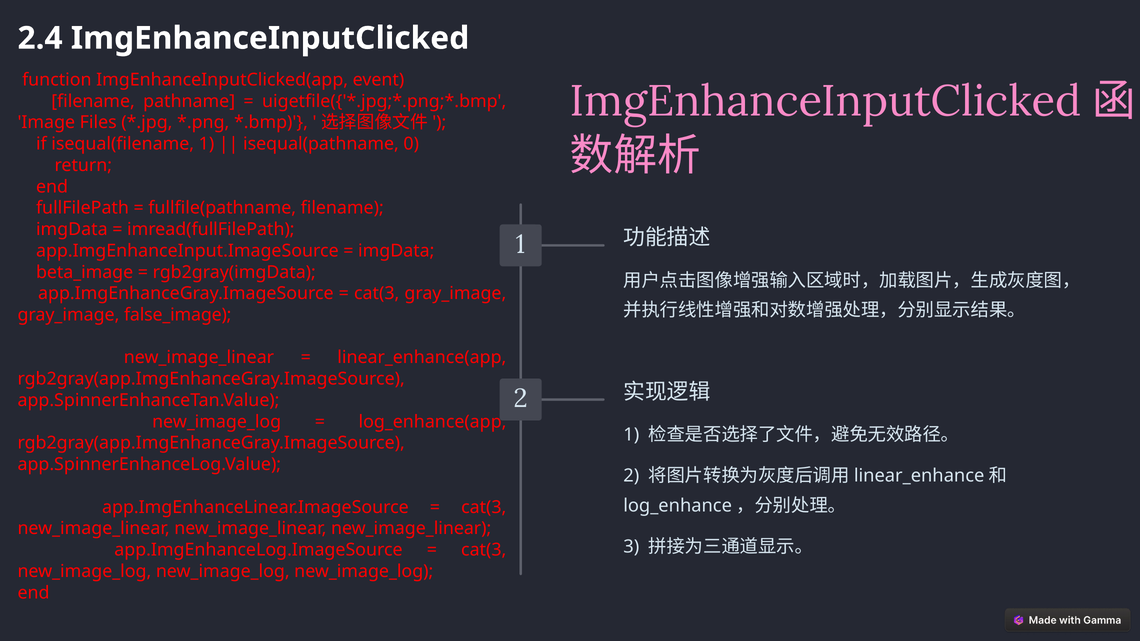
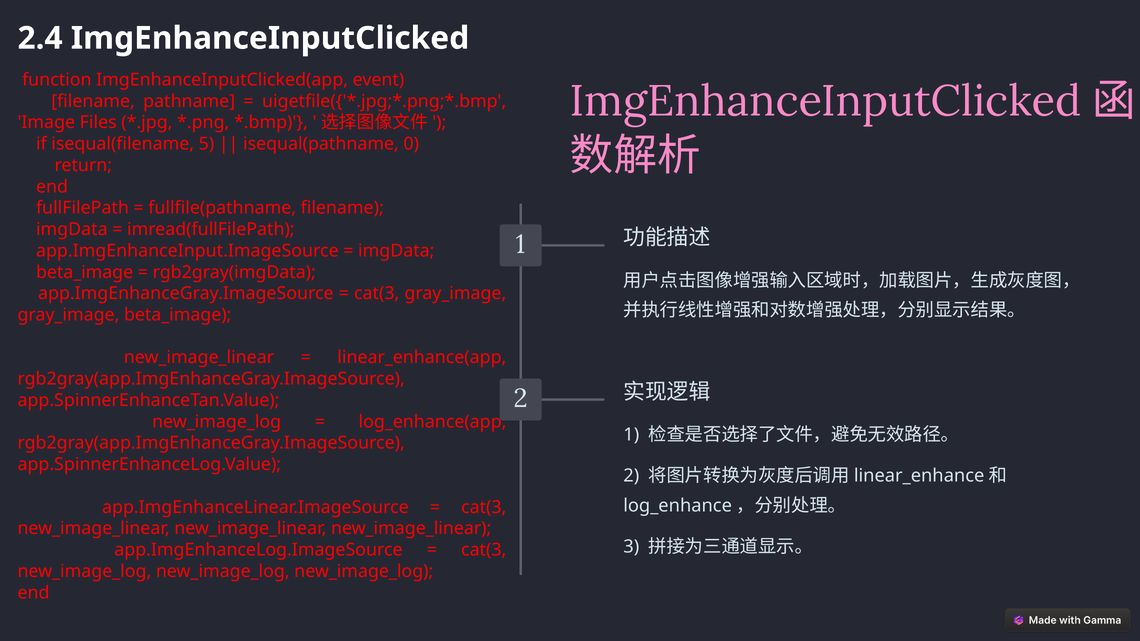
isequal(filename 1: 1 -> 5
gray_image false_image: false_image -> beta_image
